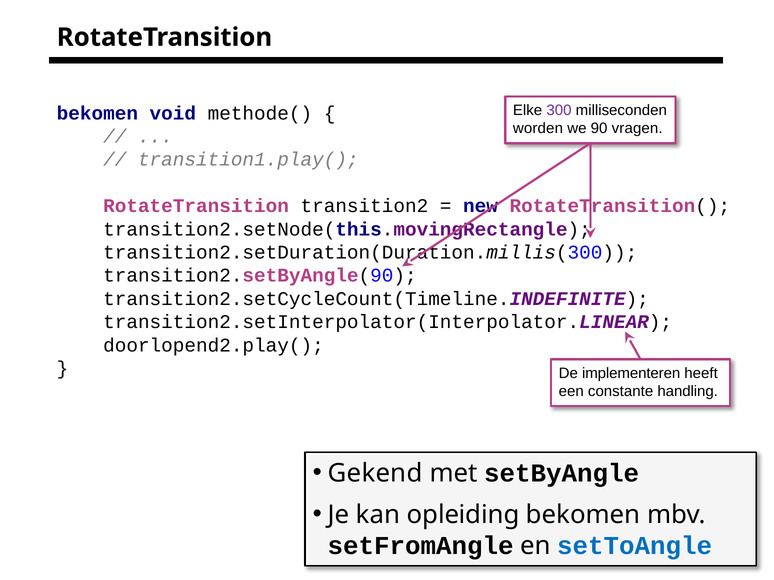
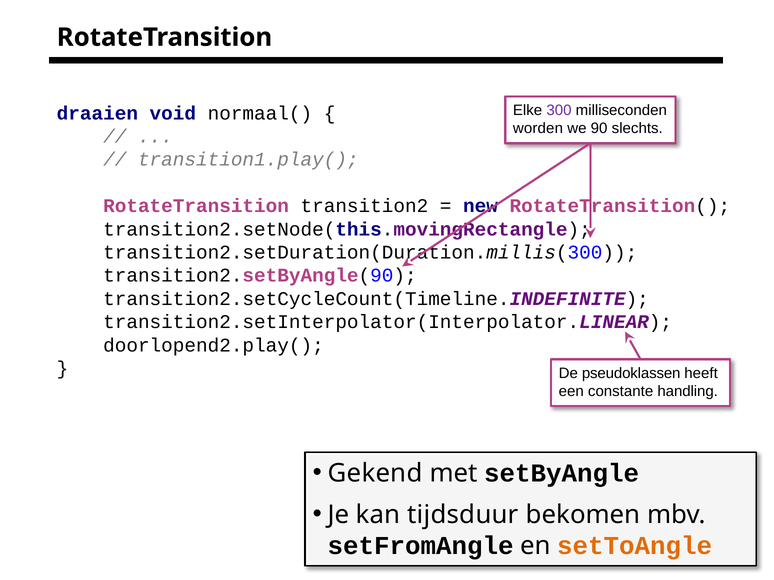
bekomen at (97, 113): bekomen -> draaien
methode(: methode( -> normaal(
vragen: vragen -> slechts
implementeren: implementeren -> pseudoklassen
opleiding: opleiding -> tijdsduur
setToAngle colour: blue -> orange
